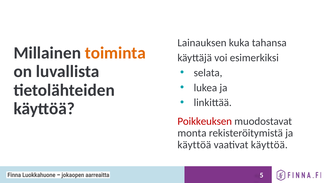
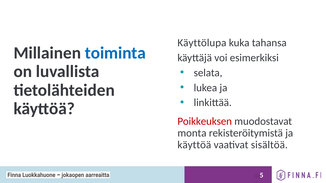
Lainauksen: Lainauksen -> Käyttölupa
toiminta colour: orange -> blue
vaativat käyttöä: käyttöä -> sisältöä
